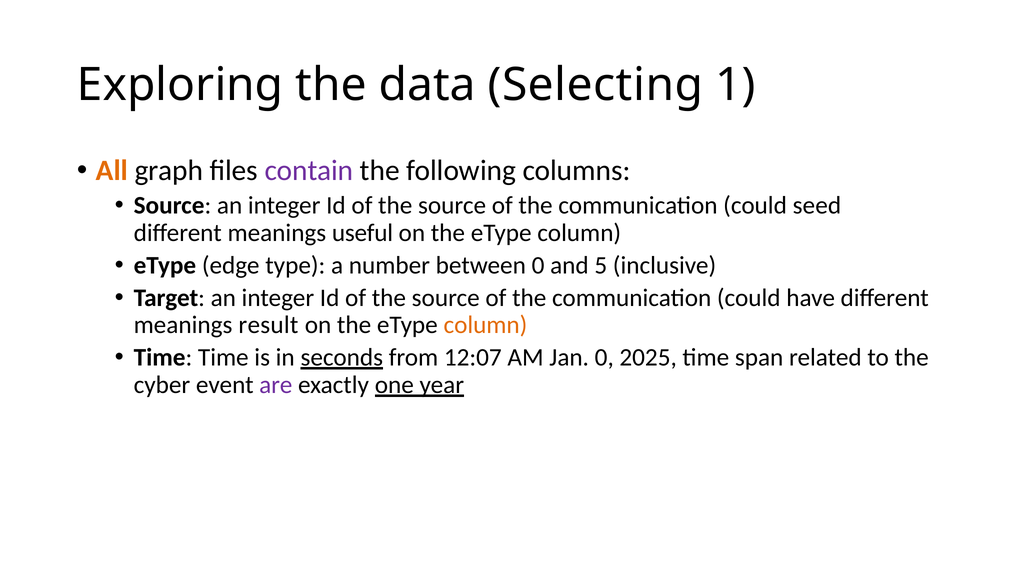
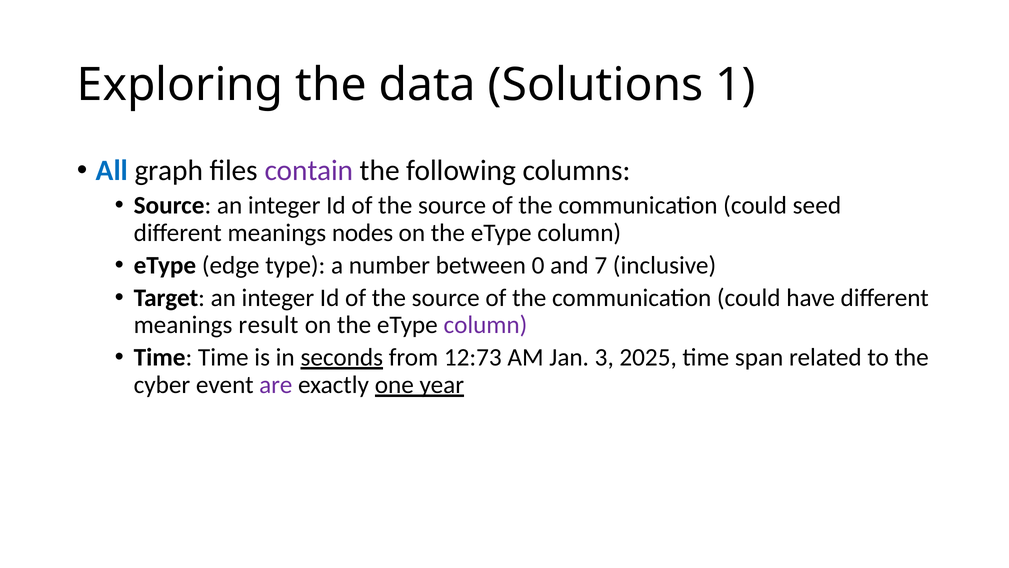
Selecting: Selecting -> Solutions
All colour: orange -> blue
useful: useful -> nodes
5: 5 -> 7
column at (485, 325) colour: orange -> purple
12:07: 12:07 -> 12:73
Jan 0: 0 -> 3
